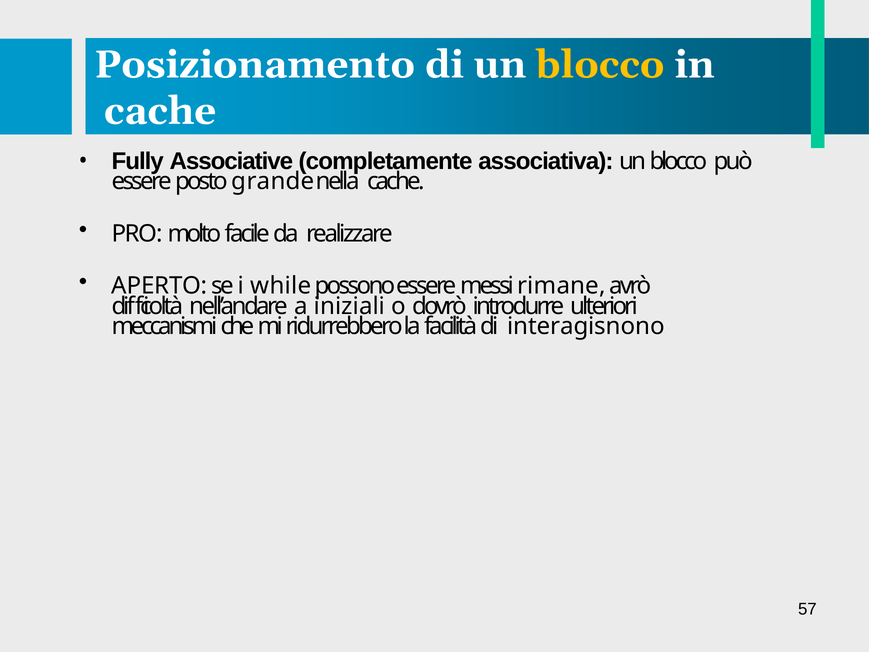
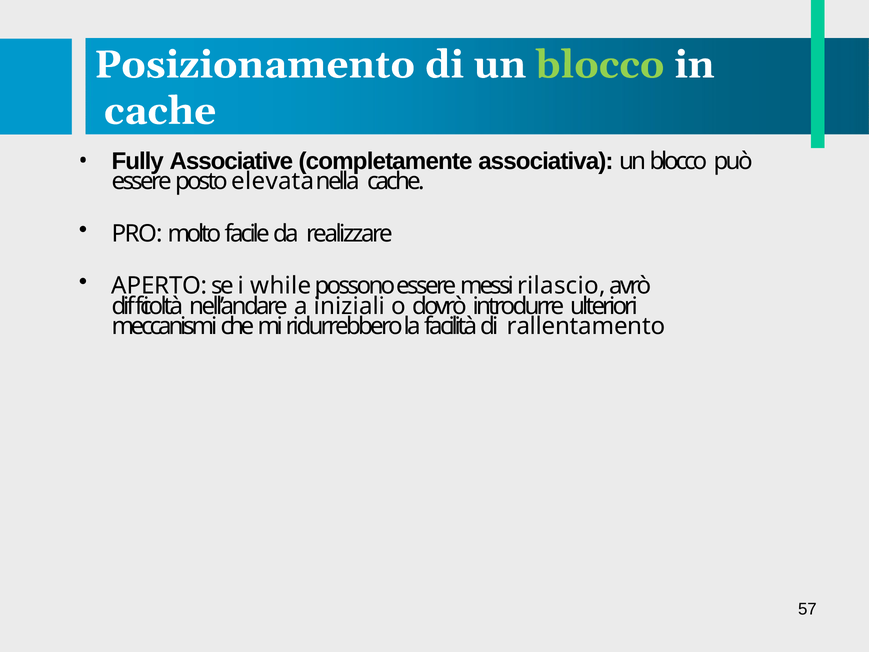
blocco at (600, 65) colour: yellow -> light green
grande: grande -> elevata
rimane: rimane -> rilascio
interagisnono: interagisnono -> rallentamento
